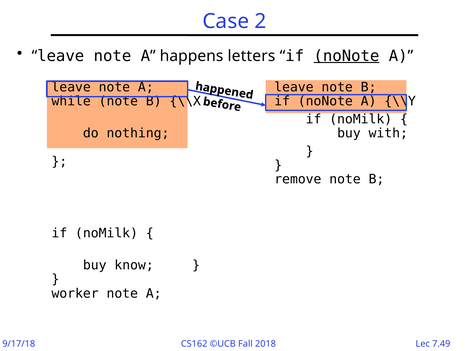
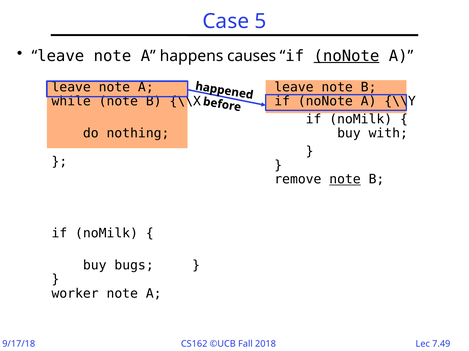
2: 2 -> 5
letters: letters -> causes
note at (345, 180) underline: none -> present
know: know -> bugs
